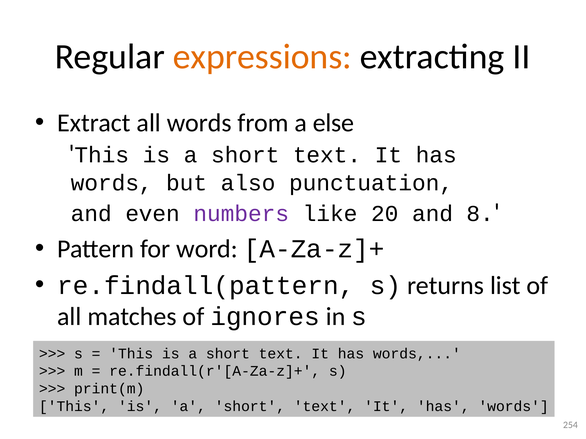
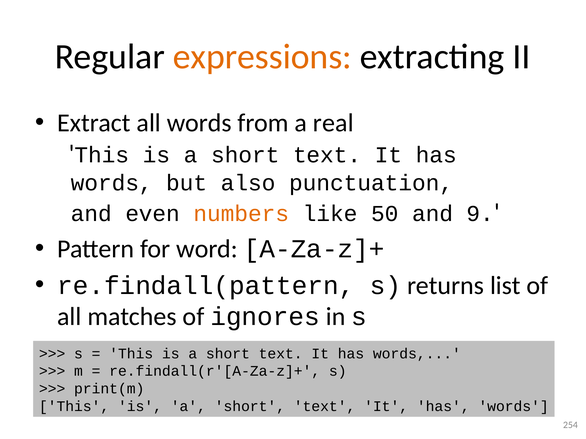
else: else -> real
numbers colour: purple -> orange
20: 20 -> 50
8: 8 -> 9
